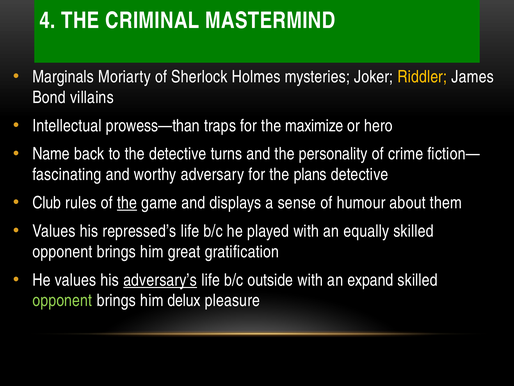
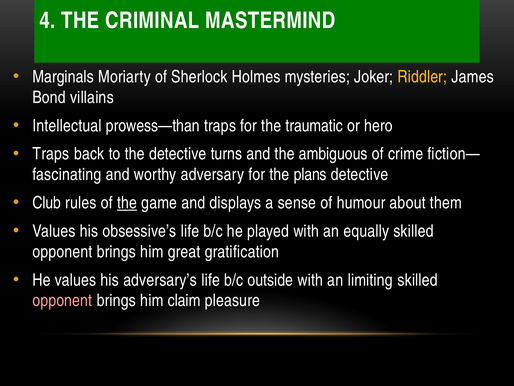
maximize: maximize -> traumatic
Name at (51, 154): Name -> Traps
personality: personality -> ambiguous
repressed’s: repressed’s -> obsessive’s
adversary’s underline: present -> none
expand: expand -> limiting
opponent at (62, 300) colour: light green -> pink
delux: delux -> claim
